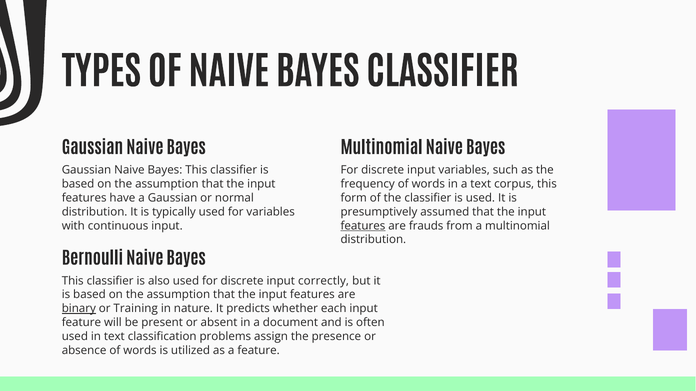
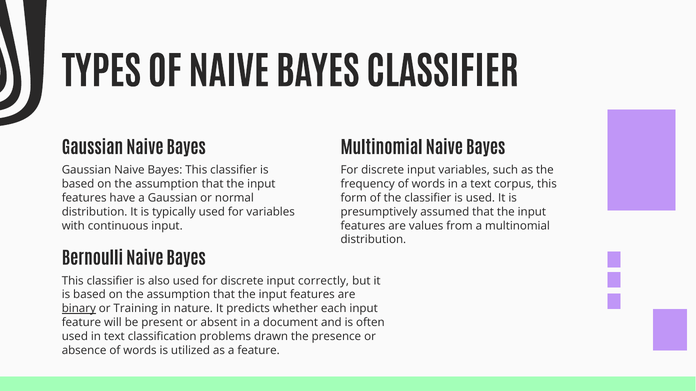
features at (363, 226) underline: present -> none
frauds: frauds -> values
assign: assign -> drawn
